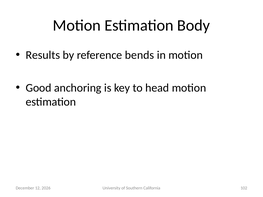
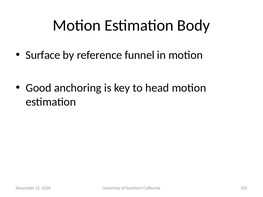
Results: Results -> Surface
bends: bends -> funnel
